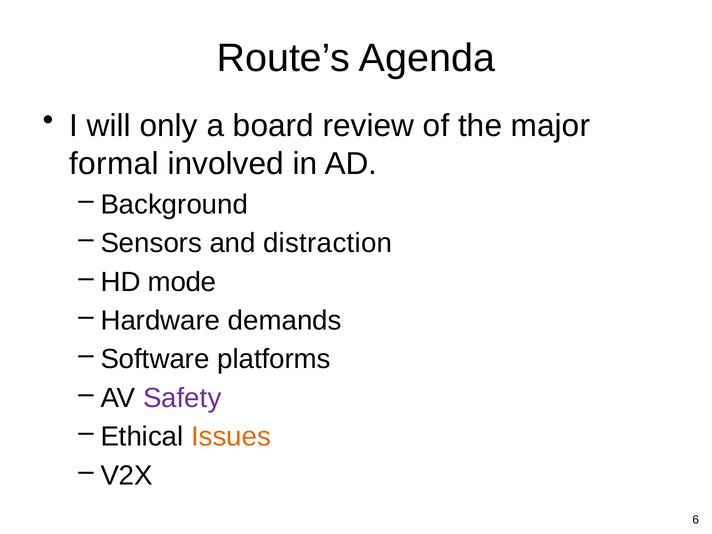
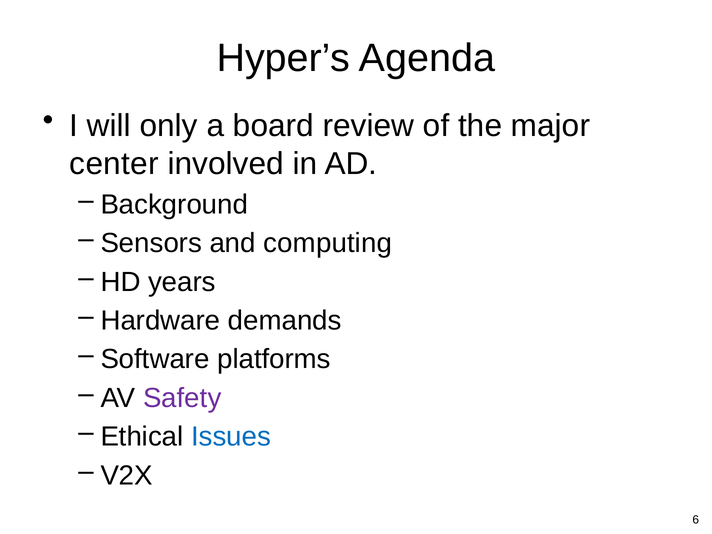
Route’s: Route’s -> Hyper’s
formal: formal -> center
distraction: distraction -> computing
mode: mode -> years
Issues colour: orange -> blue
